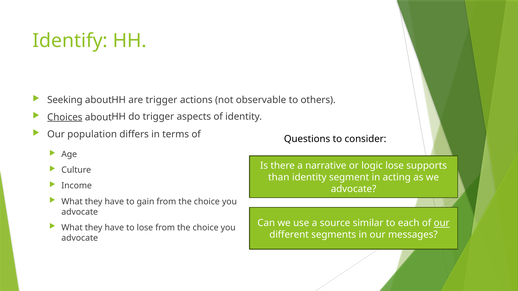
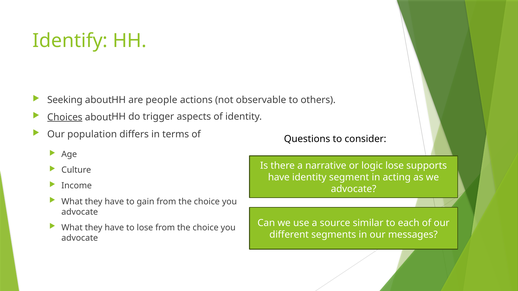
are trigger: trigger -> people
than at (279, 178): than -> have
our at (442, 223) underline: present -> none
